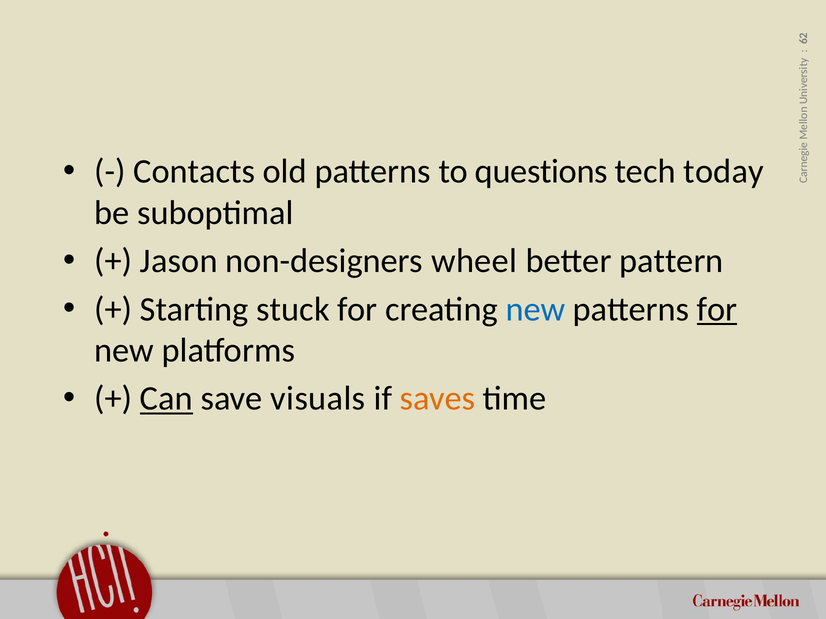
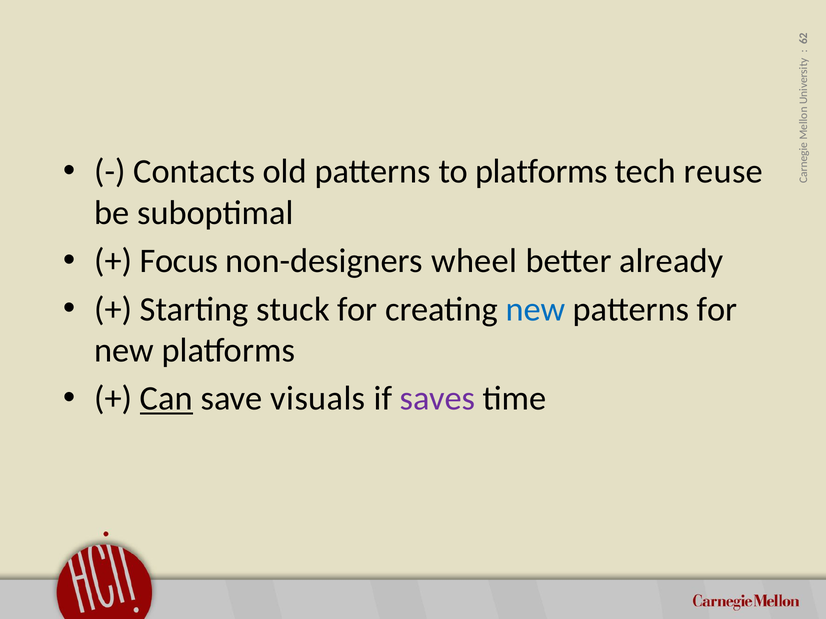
to questions: questions -> platforms
today: today -> reuse
Jason: Jason -> Focus
pattern: pattern -> already
for at (717, 309) underline: present -> none
saves colour: orange -> purple
